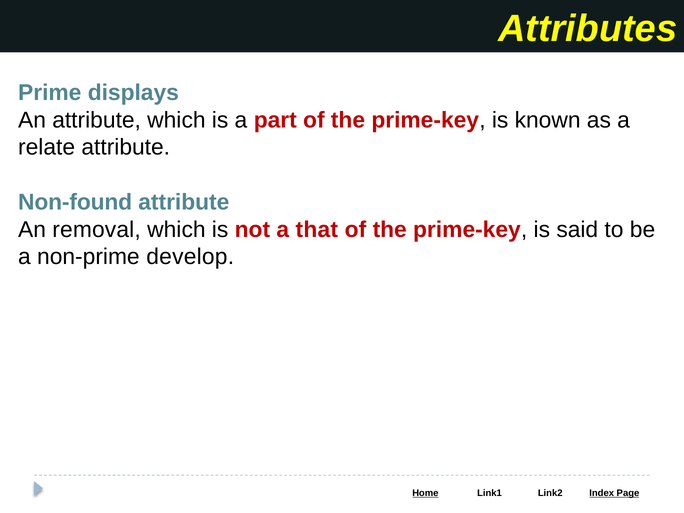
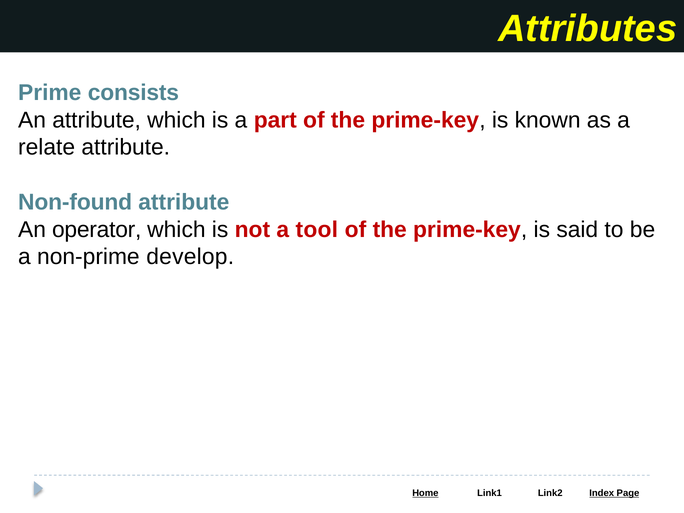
displays: displays -> consists
removal: removal -> operator
that: that -> tool
